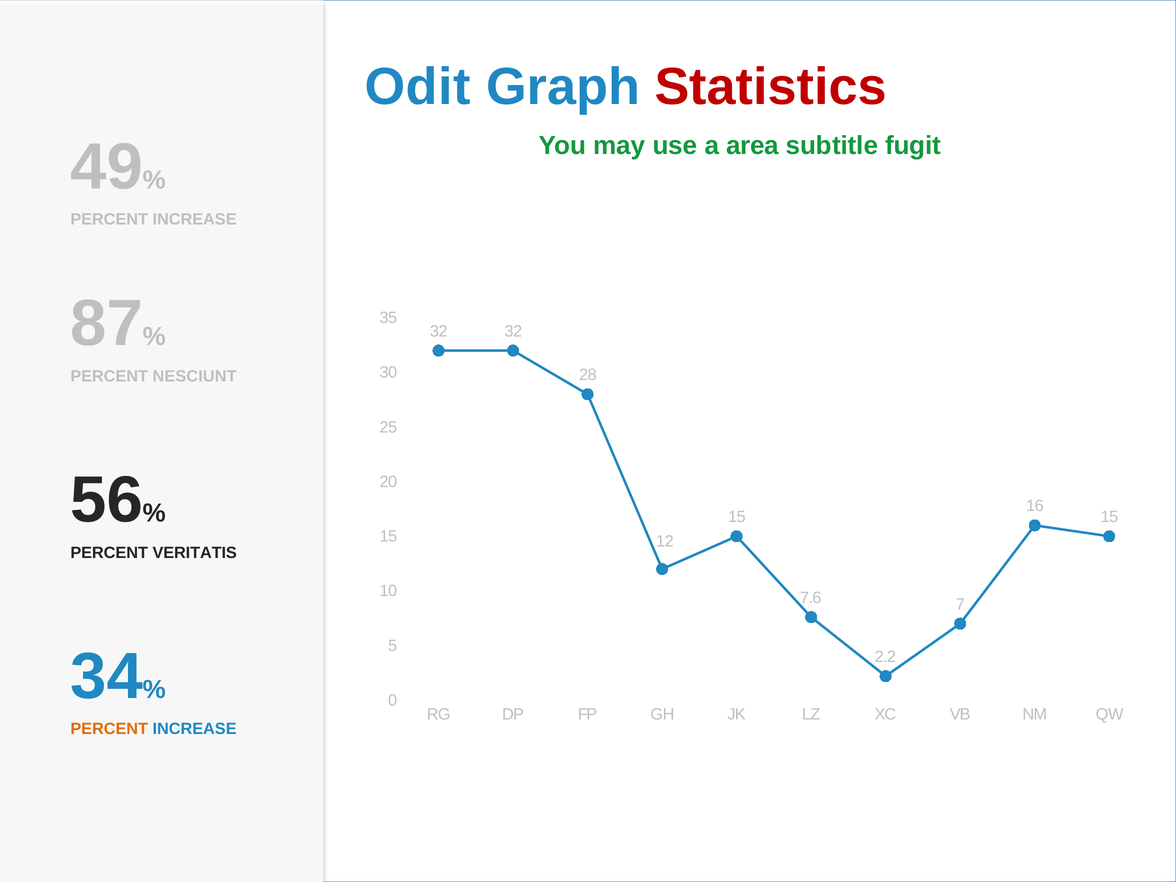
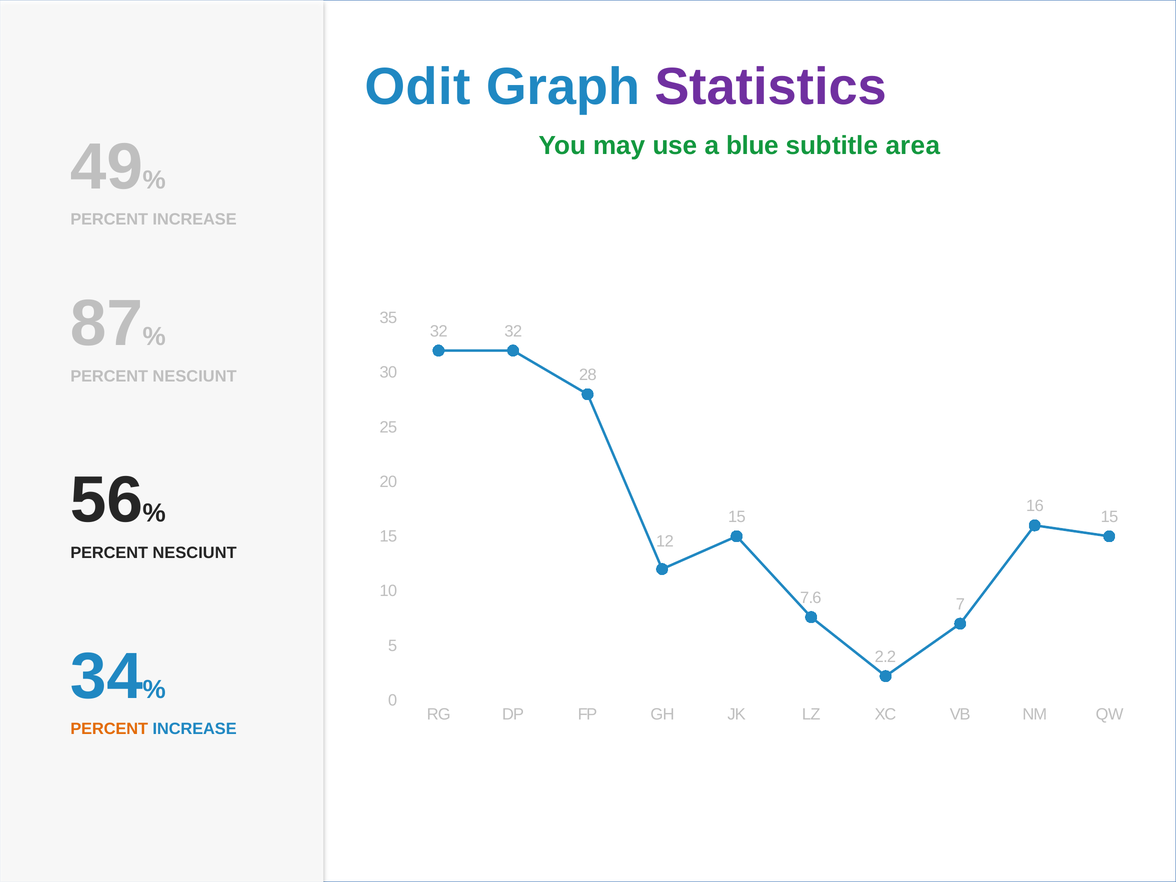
Statistics colour: red -> purple
area: area -> blue
fugit: fugit -> area
VERITATIS at (195, 553): VERITATIS -> NESCIUNT
